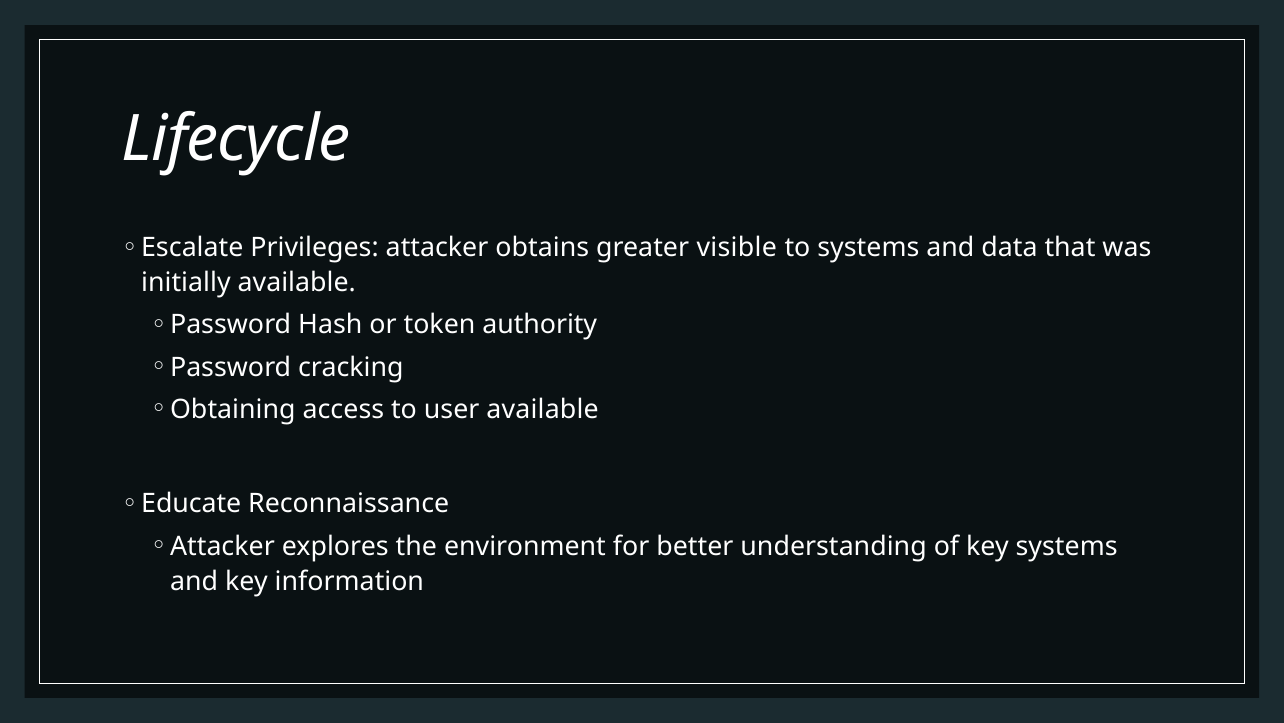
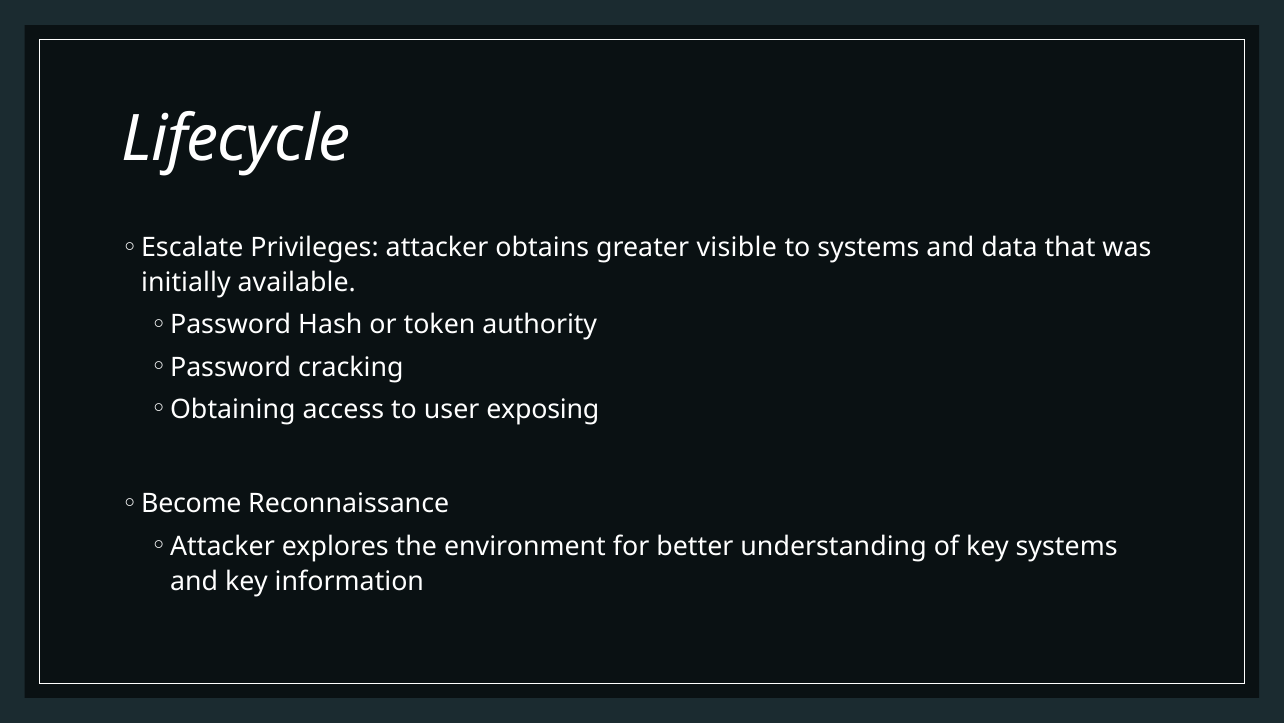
user available: available -> exposing
Educate: Educate -> Become
